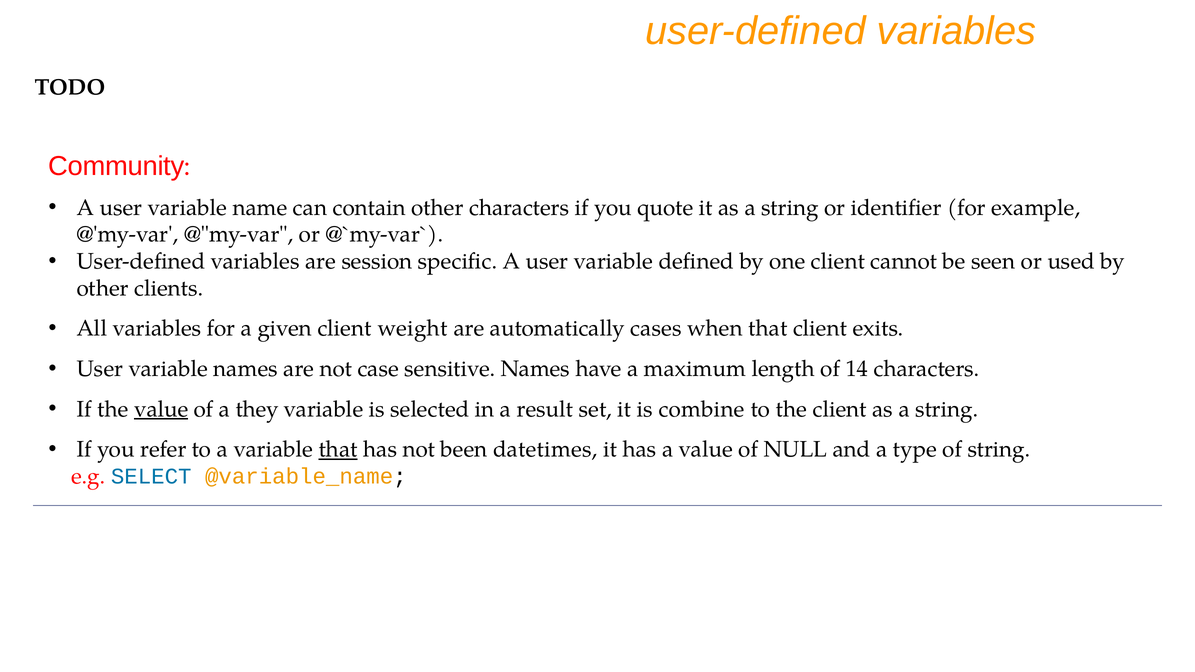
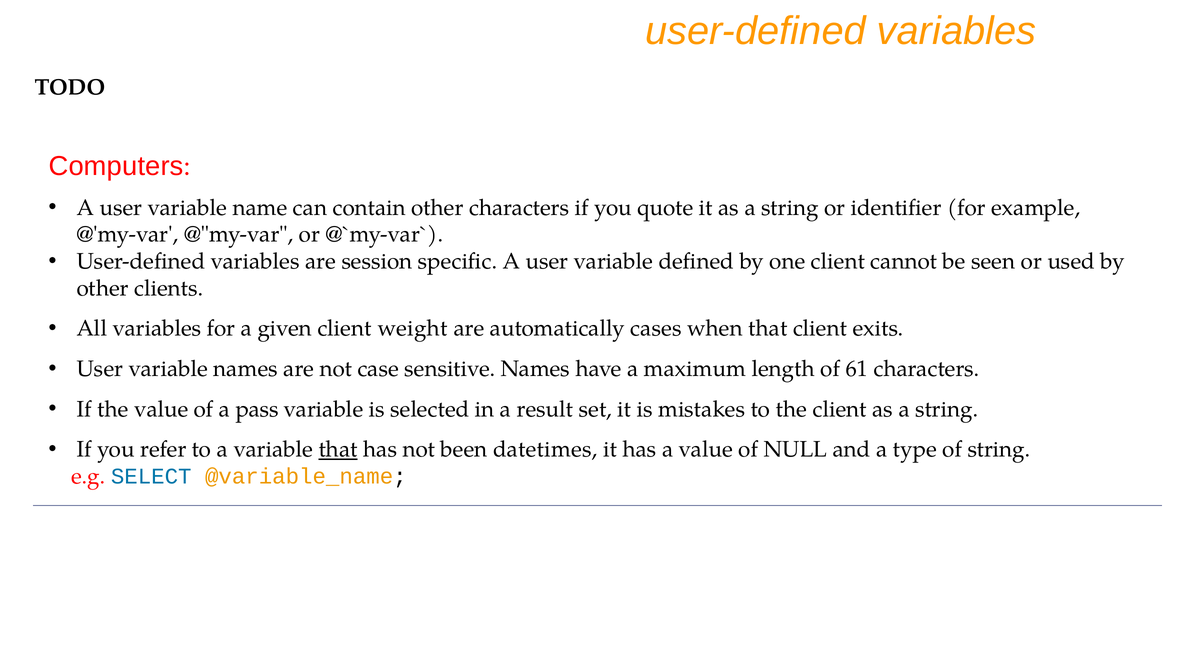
Community: Community -> Computers
14: 14 -> 61
value at (161, 409) underline: present -> none
they: they -> pass
combine: combine -> mistakes
